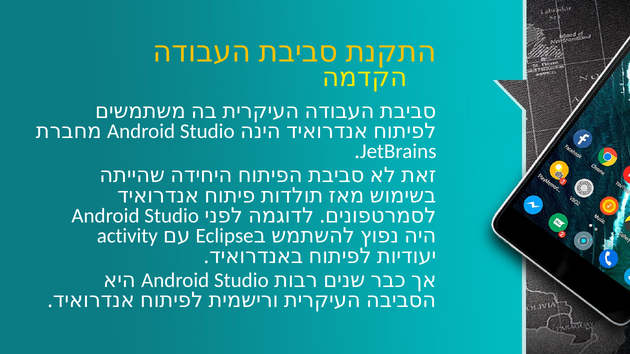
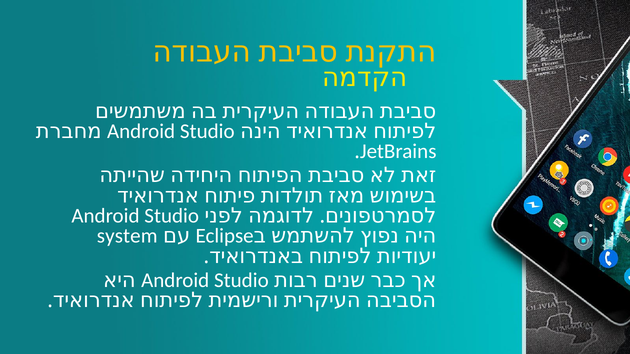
activity: activity -> system
